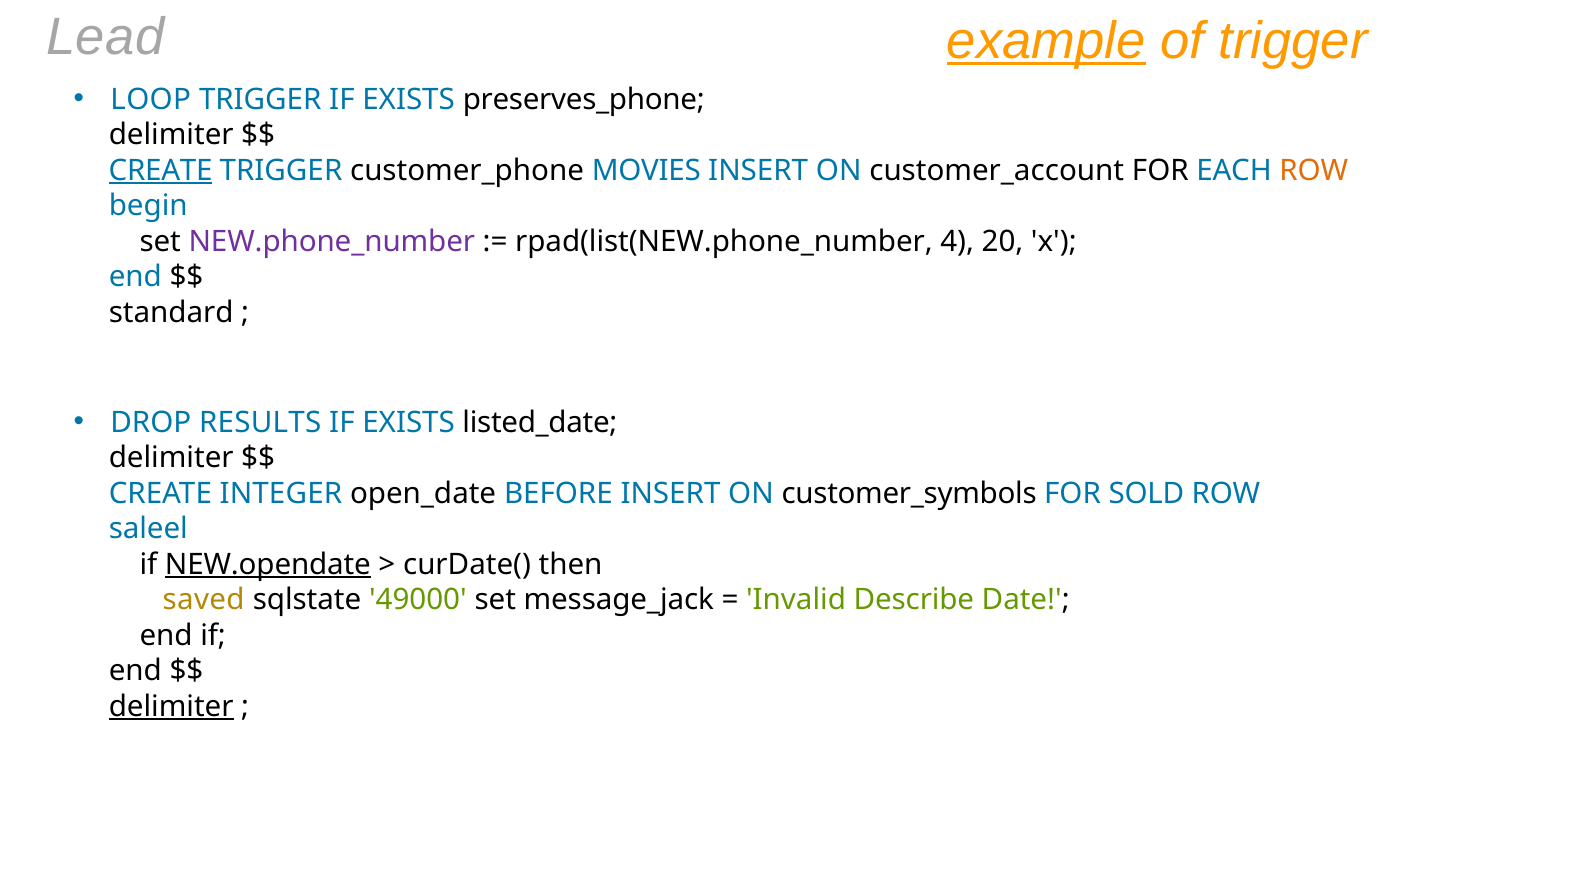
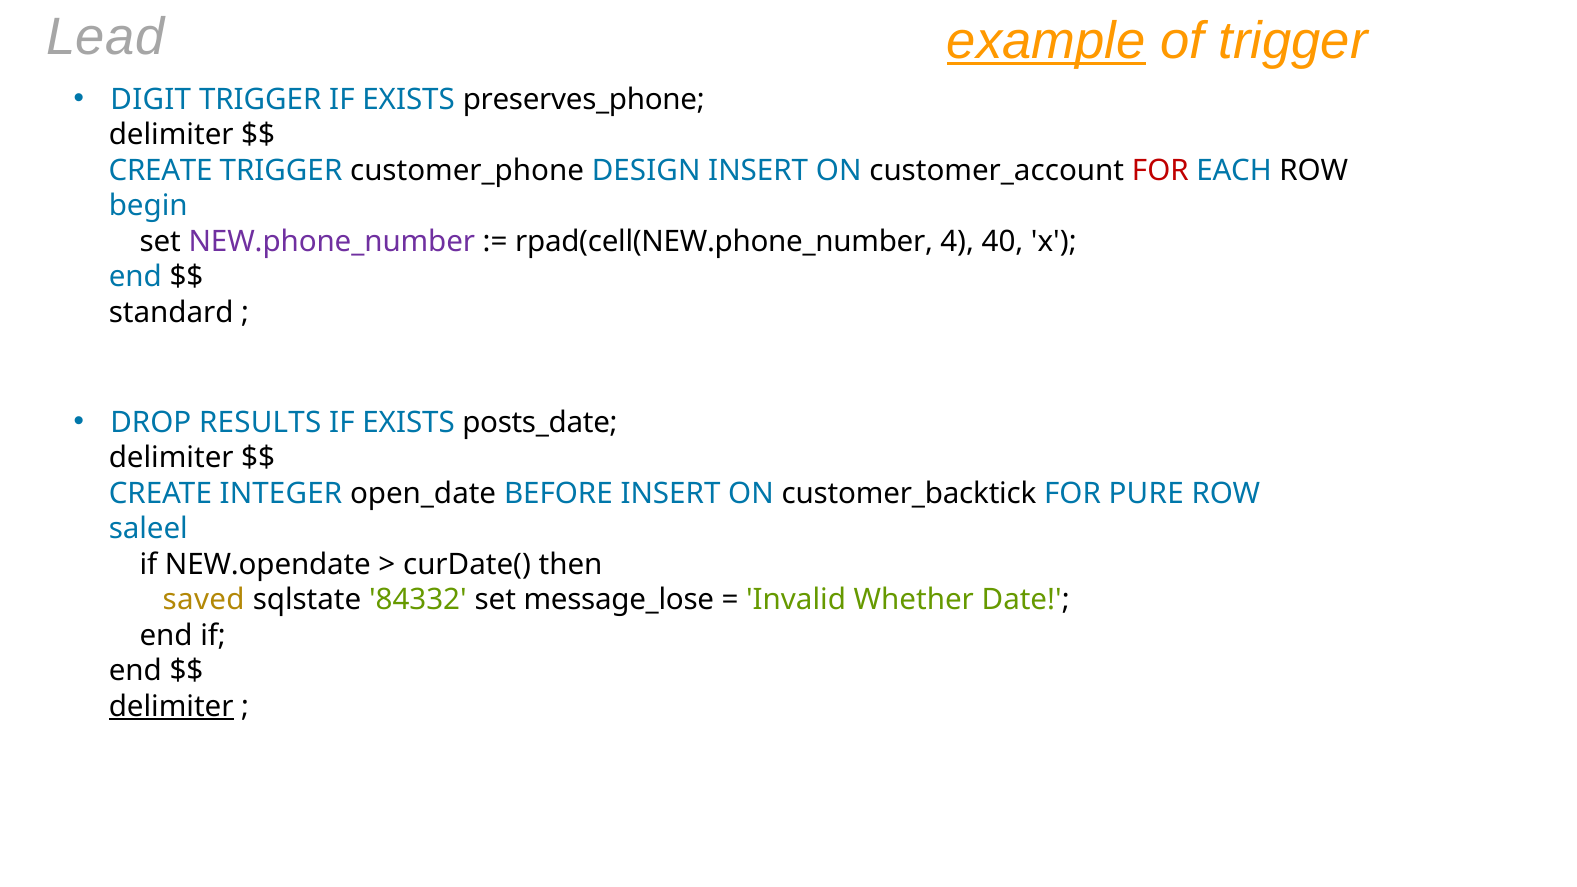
LOOP: LOOP -> DIGIT
CREATE at (161, 171) underline: present -> none
MOVIES: MOVIES -> DESIGN
FOR at (1160, 171) colour: black -> red
ROW at (1314, 171) colour: orange -> black
rpad(list(NEW.phone_number: rpad(list(NEW.phone_number -> rpad(cell(NEW.phone_number
20: 20 -> 40
listed_date: listed_date -> posts_date
customer_symbols: customer_symbols -> customer_backtick
SOLD: SOLD -> PURE
NEW.opendate underline: present -> none
49000: 49000 -> 84332
message_jack: message_jack -> message_lose
Describe: Describe -> Whether
